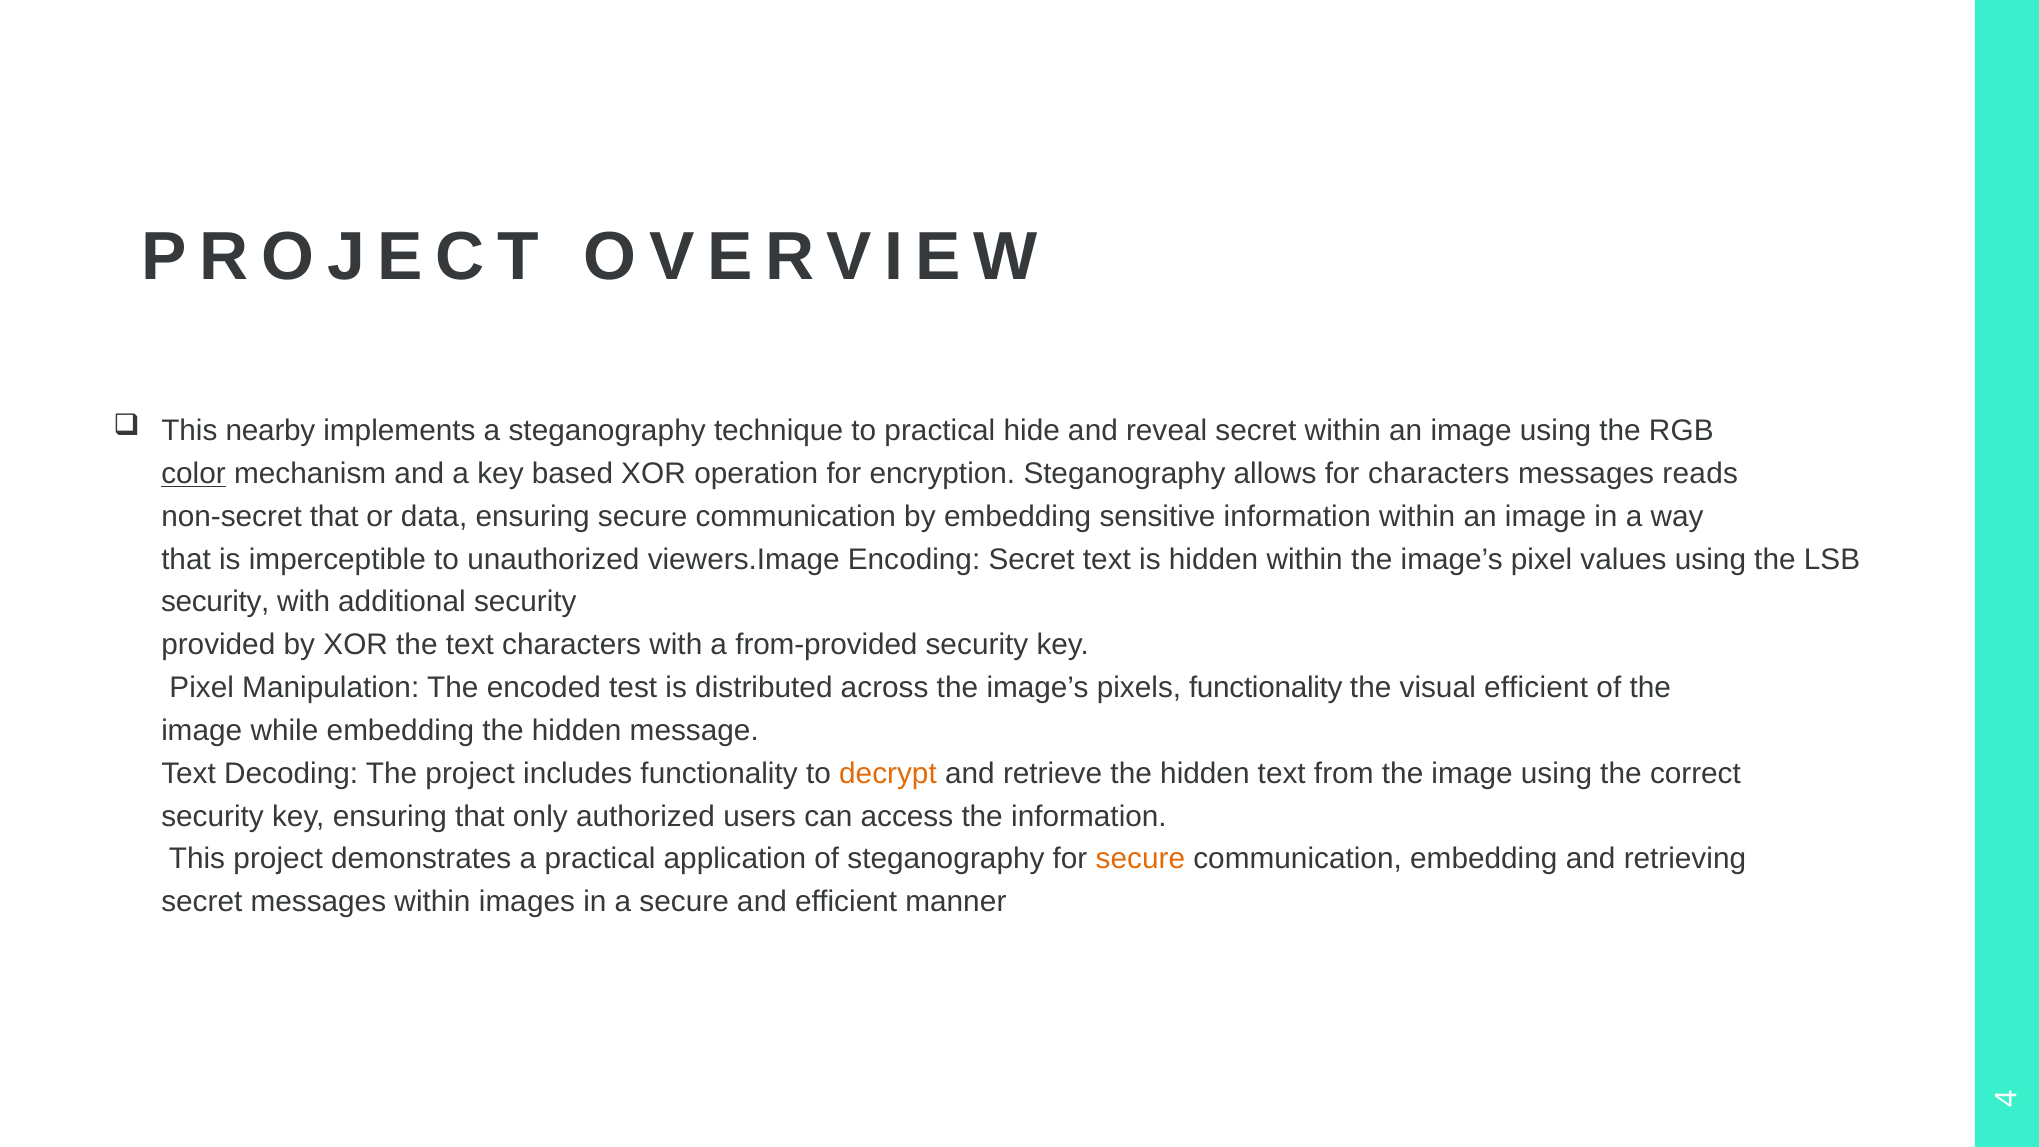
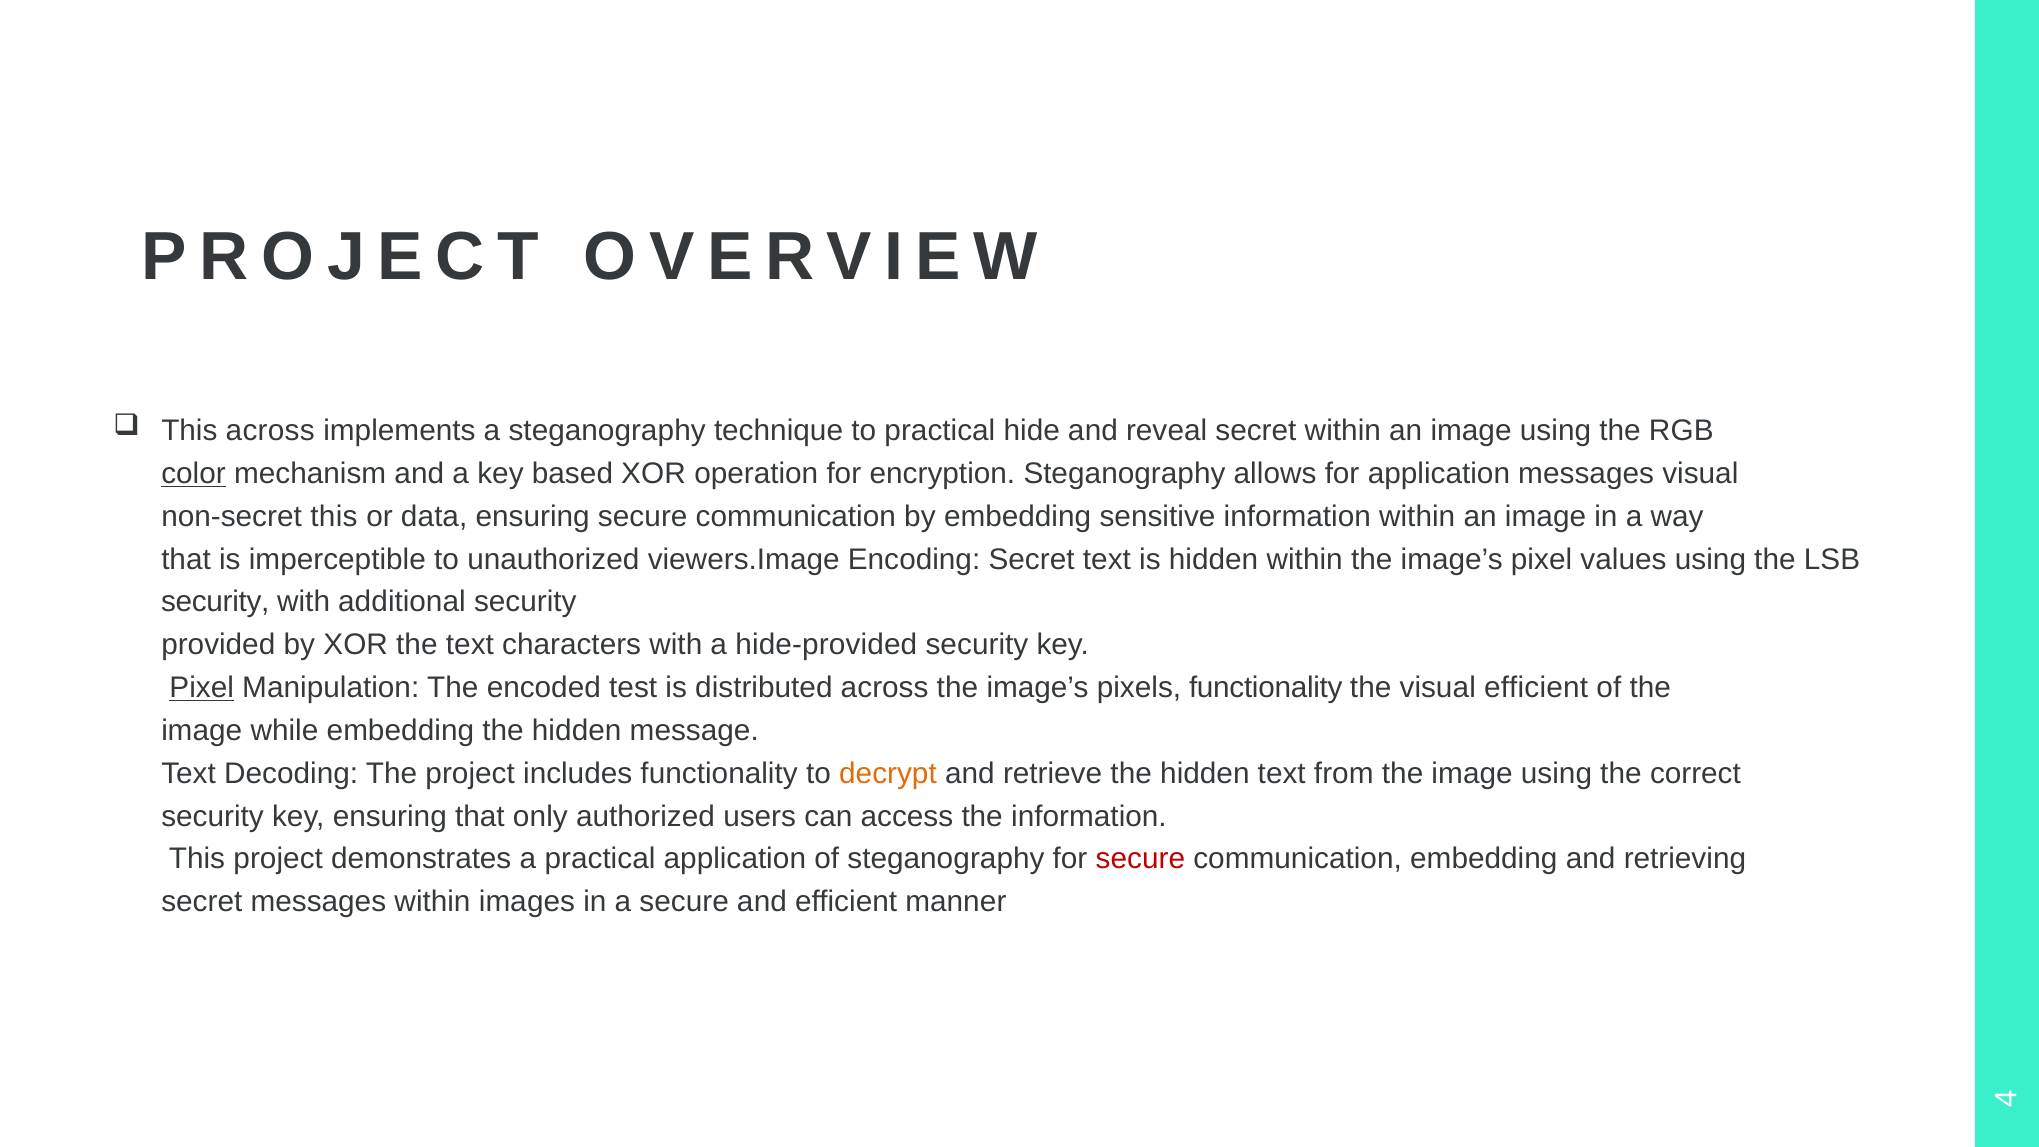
This nearby: nearby -> across
for characters: characters -> application
messages reads: reads -> visual
non-secret that: that -> this
from-provided: from-provided -> hide-provided
Pixel at (202, 688) underline: none -> present
secure at (1140, 859) colour: orange -> red
